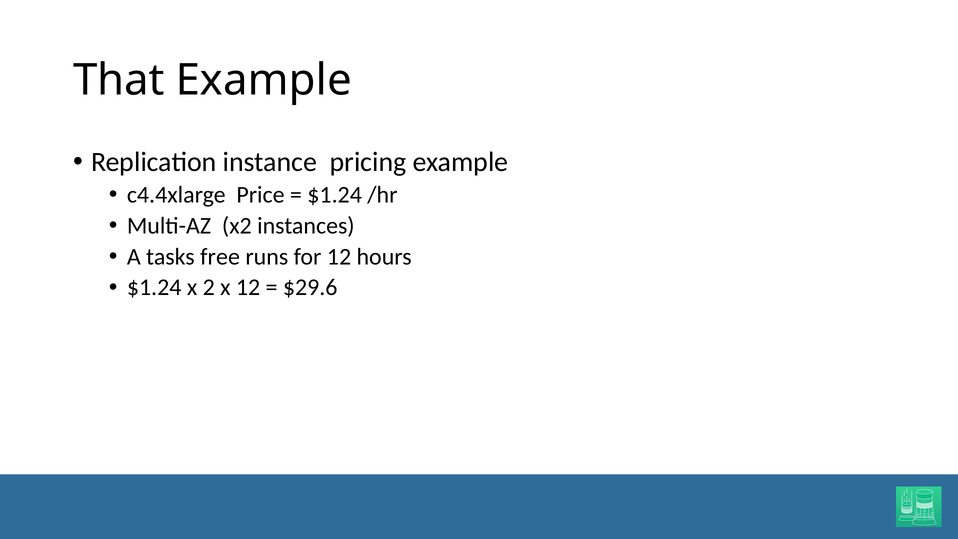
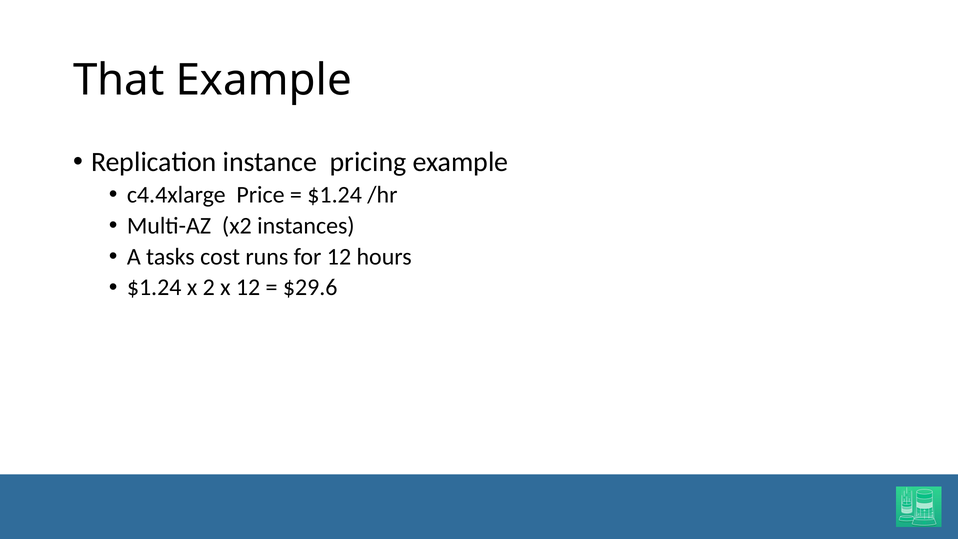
free: free -> cost
